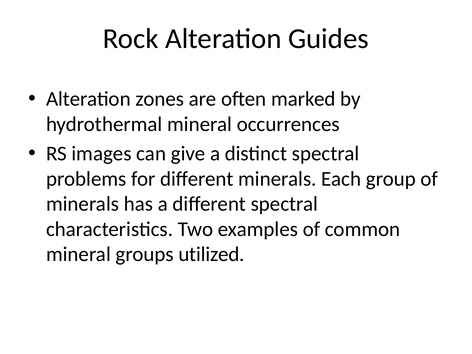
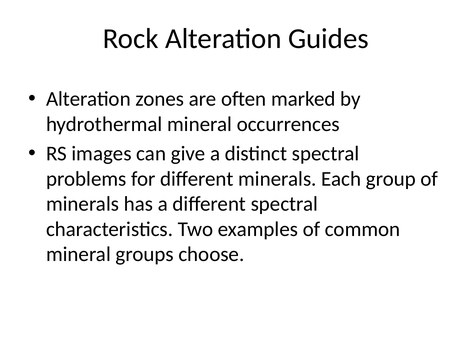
utilized: utilized -> choose
